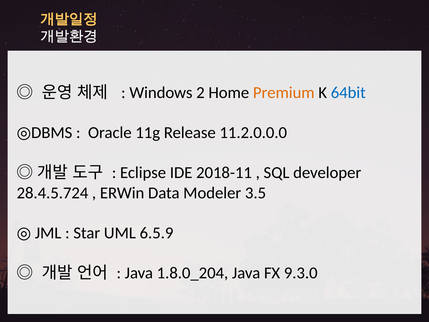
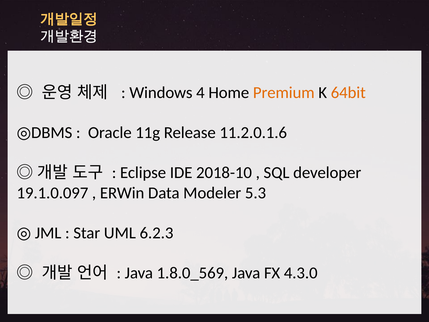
2: 2 -> 4
64bit colour: blue -> orange
11.2.0.0.0: 11.2.0.0.0 -> 11.2.0.1.6
2018-11: 2018-11 -> 2018-10
28.4.5.724: 28.4.5.724 -> 19.1.0.097
3.5: 3.5 -> 5.3
6.5.9: 6.5.9 -> 6.2.3
1.8.0_204: 1.8.0_204 -> 1.8.0_569
9.3.0: 9.3.0 -> 4.3.0
